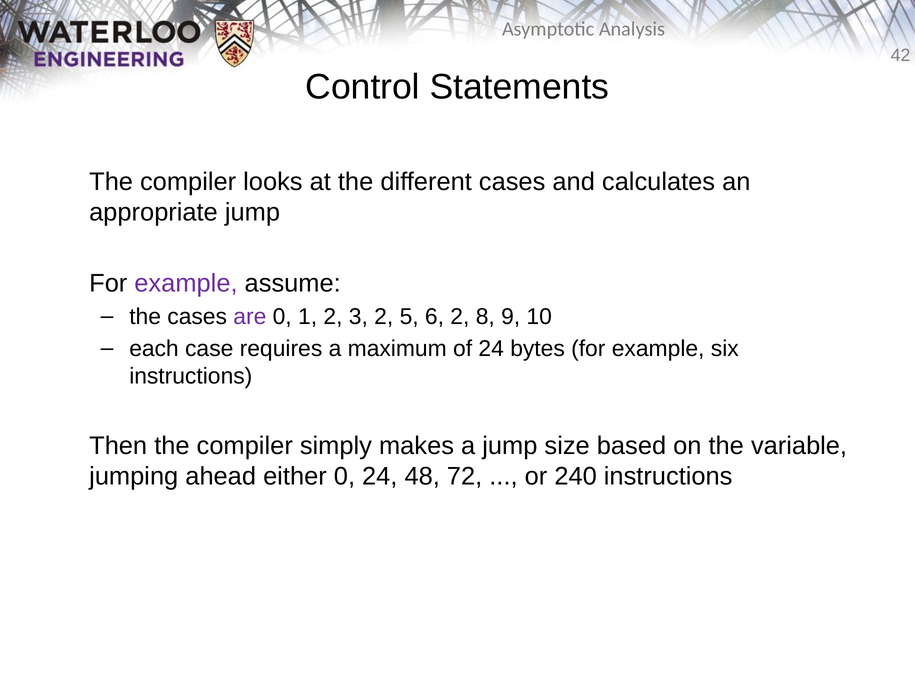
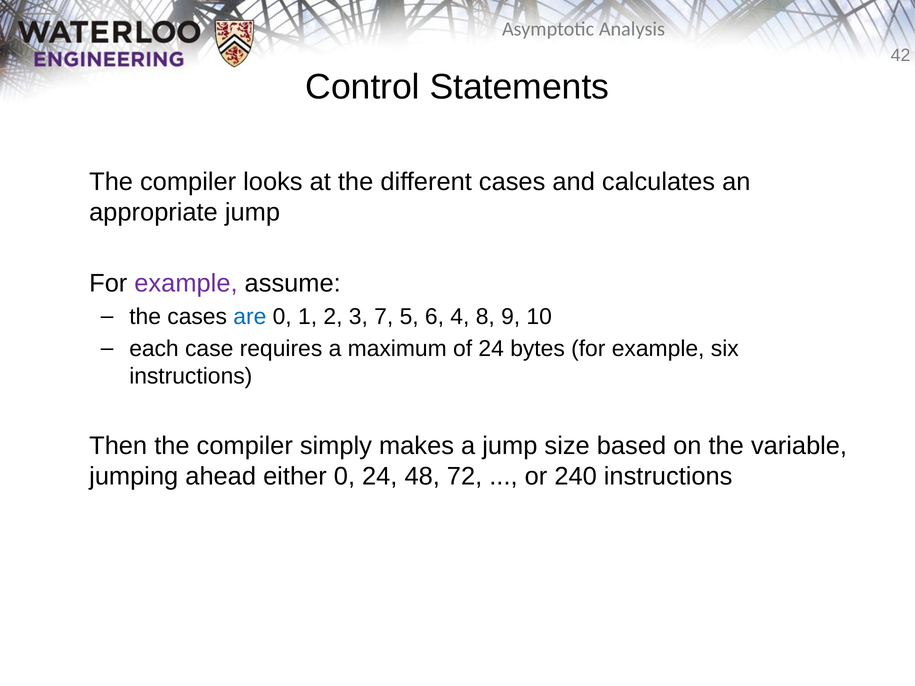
are colour: purple -> blue
3 2: 2 -> 7
6 2: 2 -> 4
